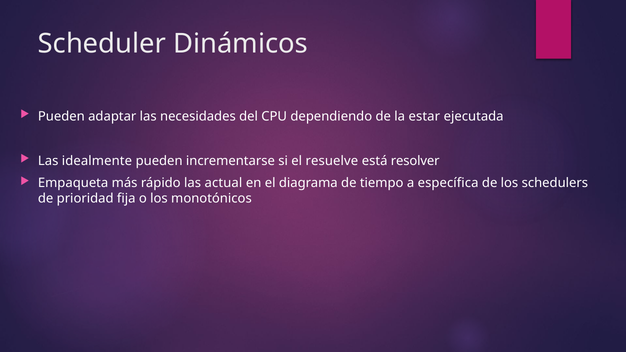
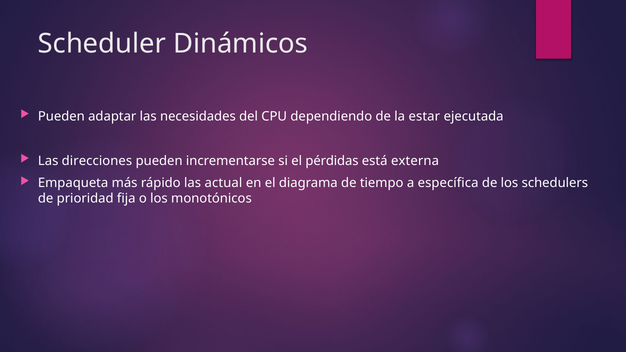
idealmente: idealmente -> direcciones
resuelve: resuelve -> pérdidas
resolver: resolver -> externa
